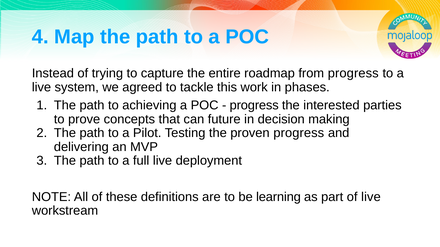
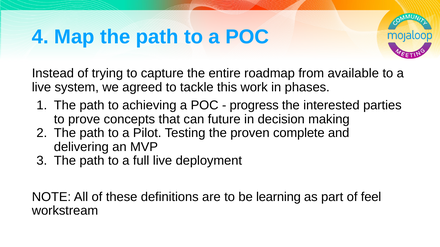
from progress: progress -> available
proven progress: progress -> complete
of live: live -> feel
